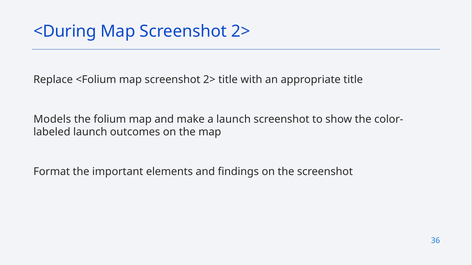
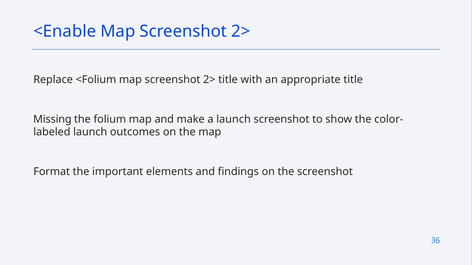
<During: <During -> <Enable
Models: Models -> Missing
